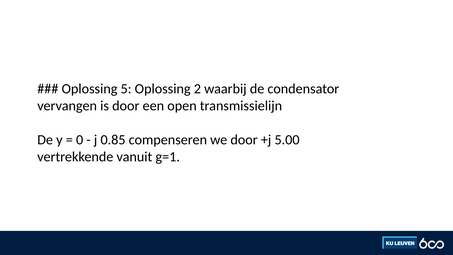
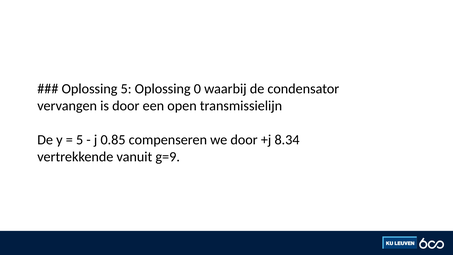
2: 2 -> 0
0 at (80, 140): 0 -> 5
5.00: 5.00 -> 8.34
g=1: g=1 -> g=9
